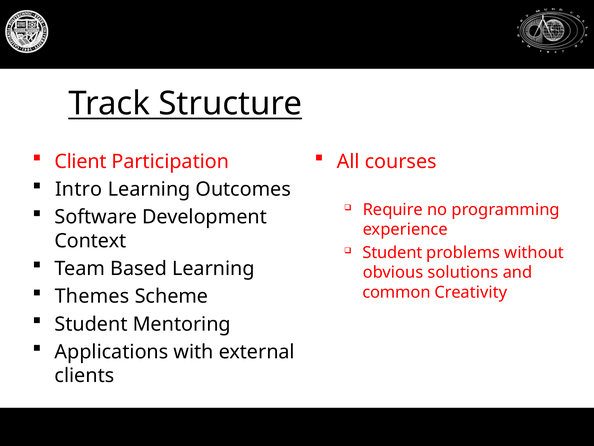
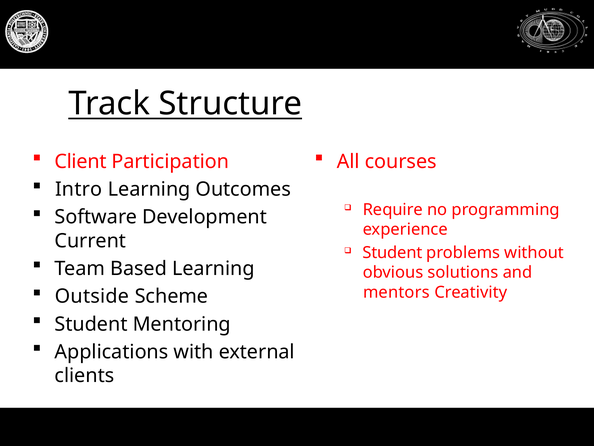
Context: Context -> Current
Themes: Themes -> Outside
common: common -> mentors
